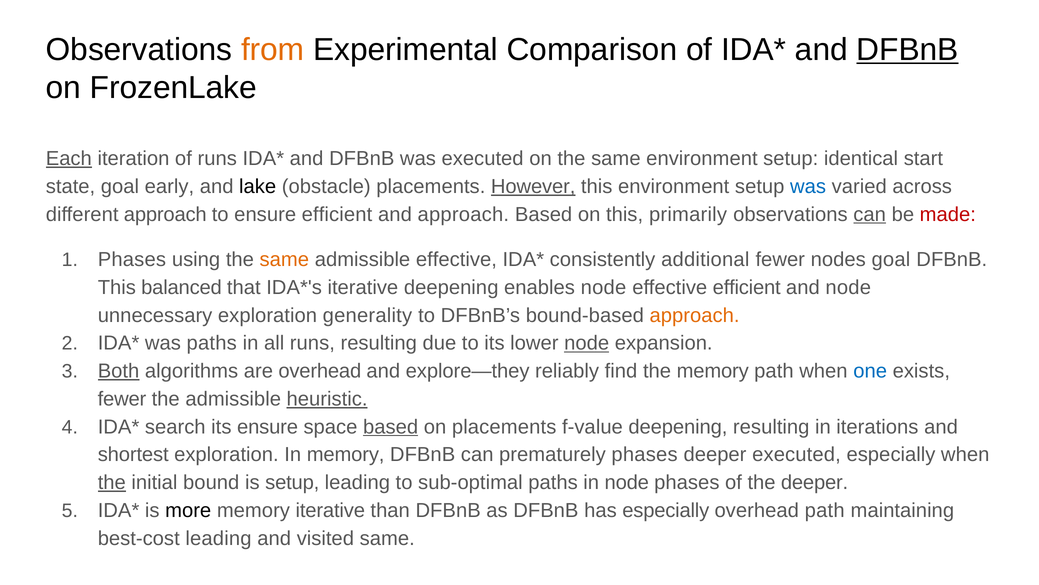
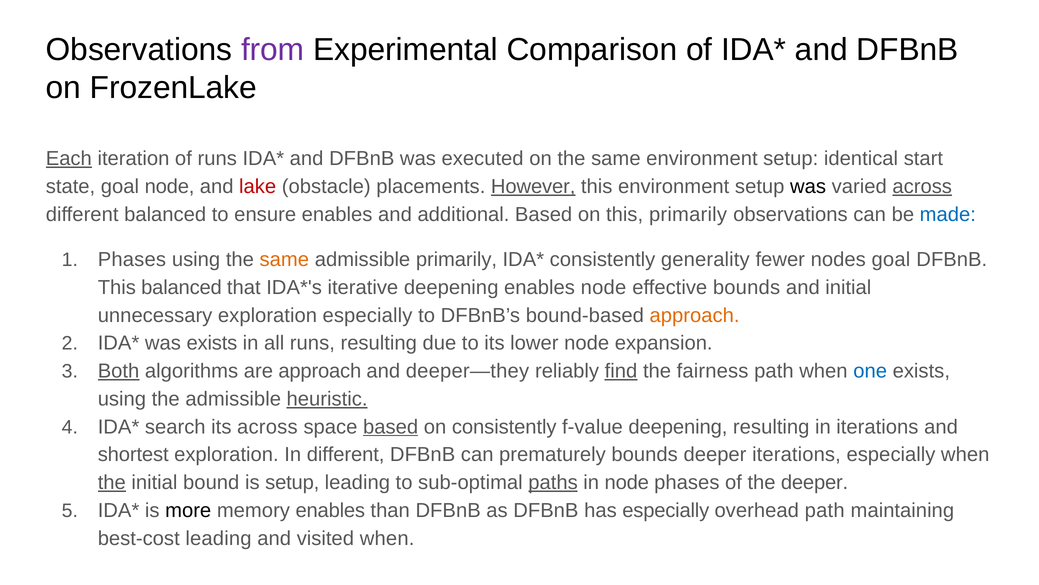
from colour: orange -> purple
DFBnB at (908, 50) underline: present -> none
goal early: early -> node
lake colour: black -> red
was at (808, 186) colour: blue -> black
across at (922, 186) underline: none -> present
different approach: approach -> balanced
ensure efficient: efficient -> enables
and approach: approach -> additional
can at (870, 214) underline: present -> none
made colour: red -> blue
admissible effective: effective -> primarily
additional: additional -> generality
effective efficient: efficient -> bounds
and node: node -> initial
exploration generality: generality -> especially
was paths: paths -> exists
node at (587, 343) underline: present -> none
are overhead: overhead -> approach
explore—they: explore—they -> deeper—they
find underline: none -> present
the memory: memory -> fairness
fewer at (122, 399): fewer -> using
its ensure: ensure -> across
on placements: placements -> consistently
In memory: memory -> different
prematurely phases: phases -> bounds
deeper executed: executed -> iterations
paths at (553, 482) underline: none -> present
memory iterative: iterative -> enables
visited same: same -> when
